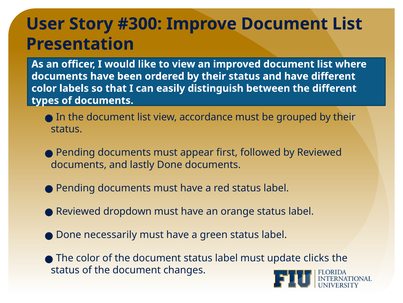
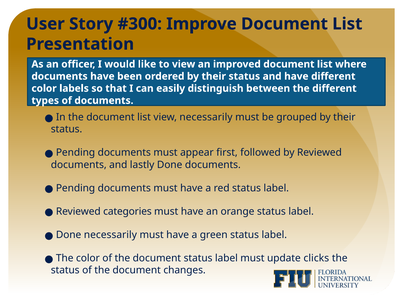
view accordance: accordance -> necessarily
dropdown: dropdown -> categories
